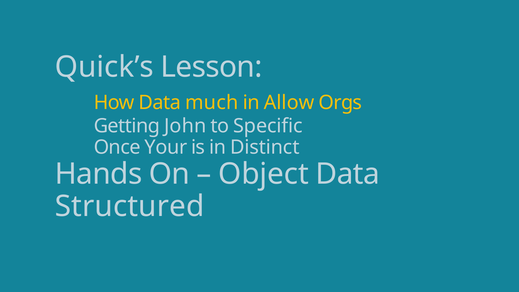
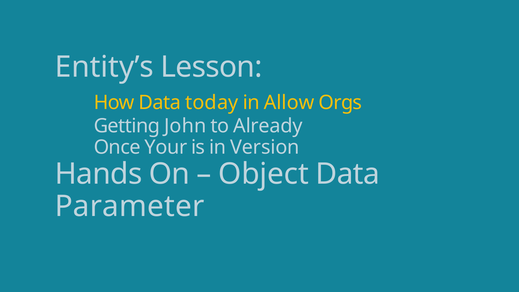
Quick’s: Quick’s -> Entity’s
much: much -> today
Specific: Specific -> Already
Distinct: Distinct -> Version
Structured: Structured -> Parameter
